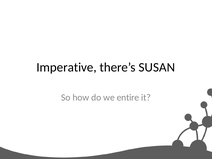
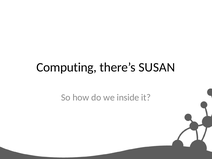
Imperative: Imperative -> Computing
entire: entire -> inside
